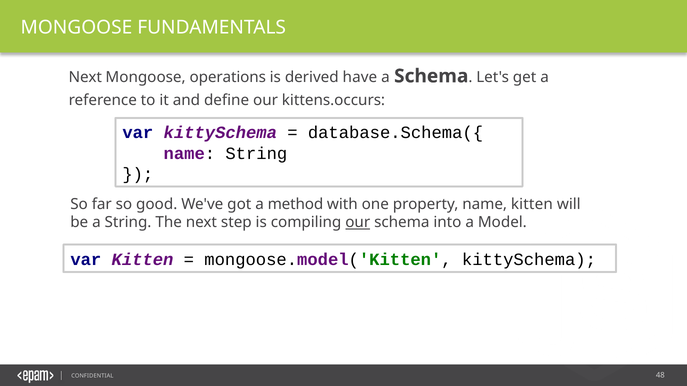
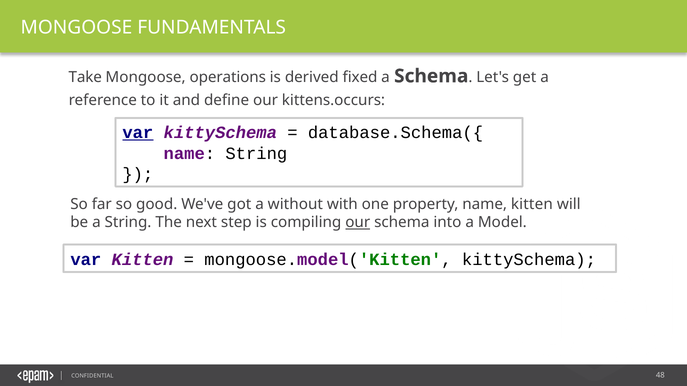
Next at (85, 77): Next -> Take
have: have -> fixed
var at (138, 133) underline: none -> present
method: method -> without
